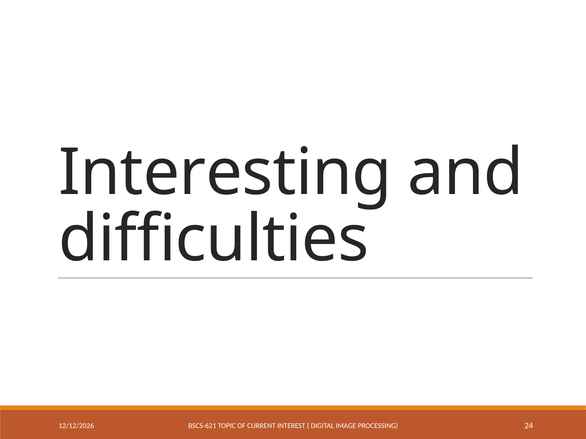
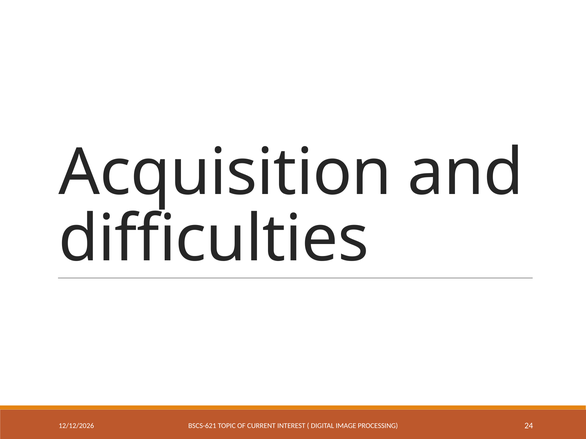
Interesting: Interesting -> Acquisition
